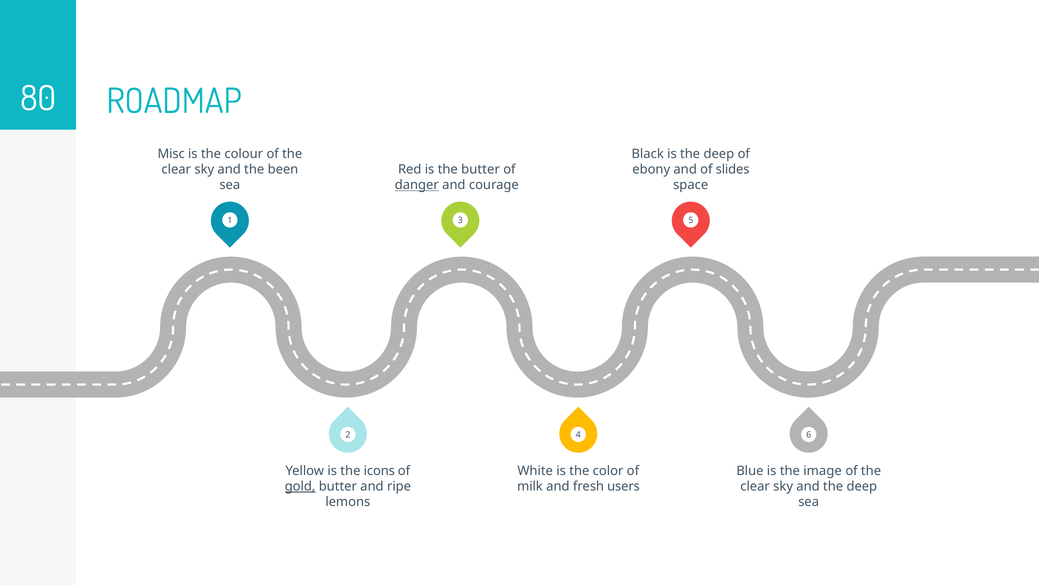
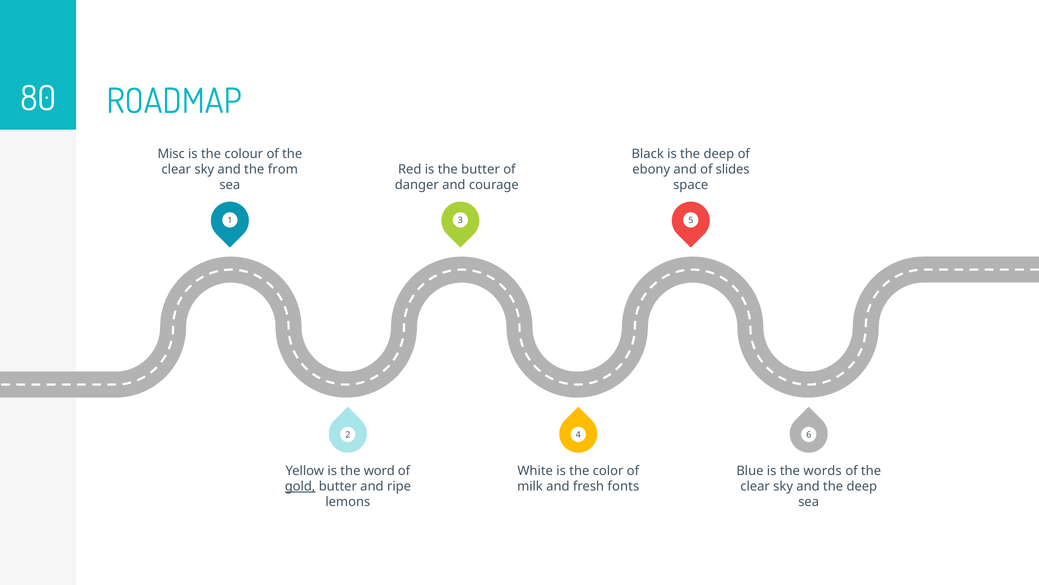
been: been -> from
danger underline: present -> none
icons: icons -> word
image: image -> words
users: users -> fonts
